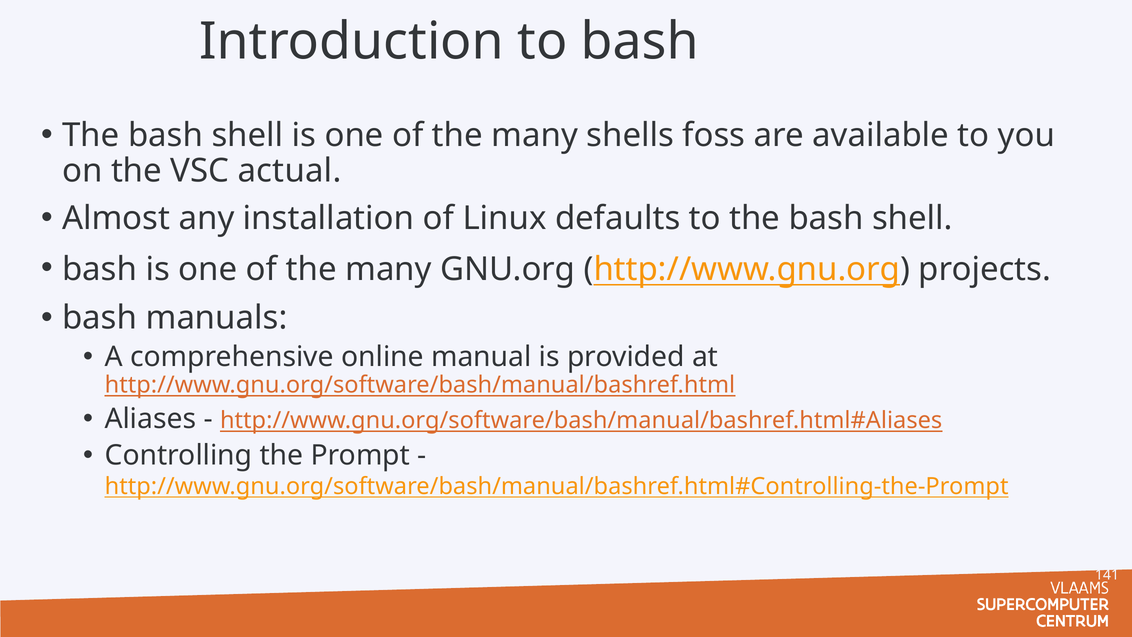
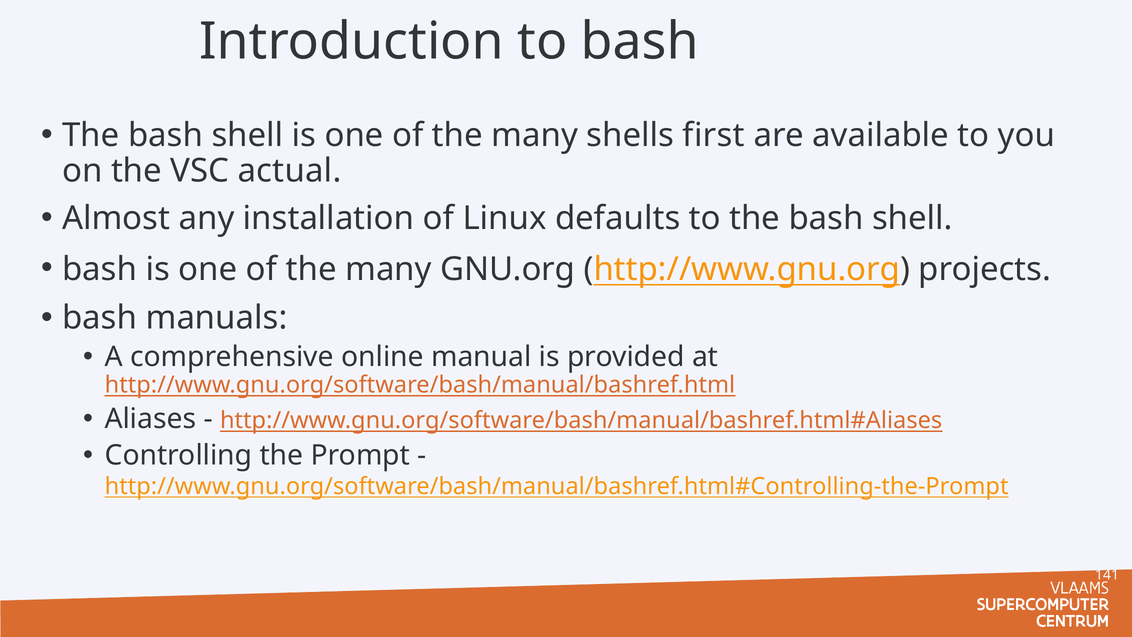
foss: foss -> first
